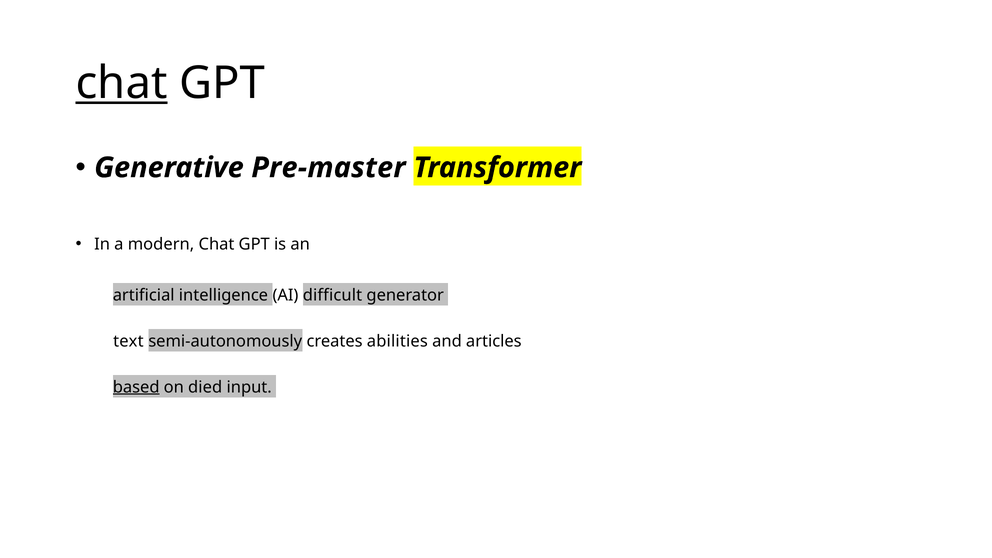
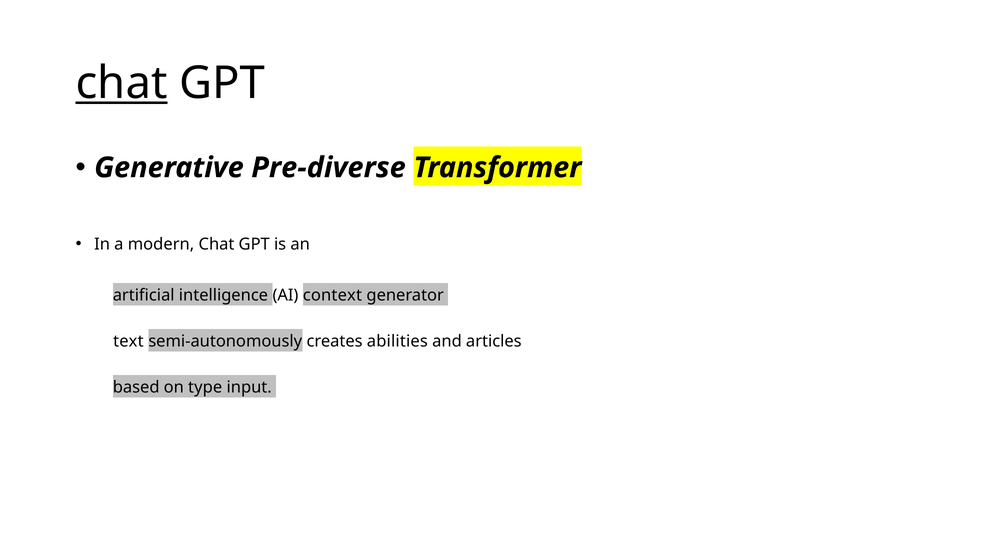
Pre-master: Pre-master -> Pre-diverse
difficult: difficult -> context
based underline: present -> none
died: died -> type
